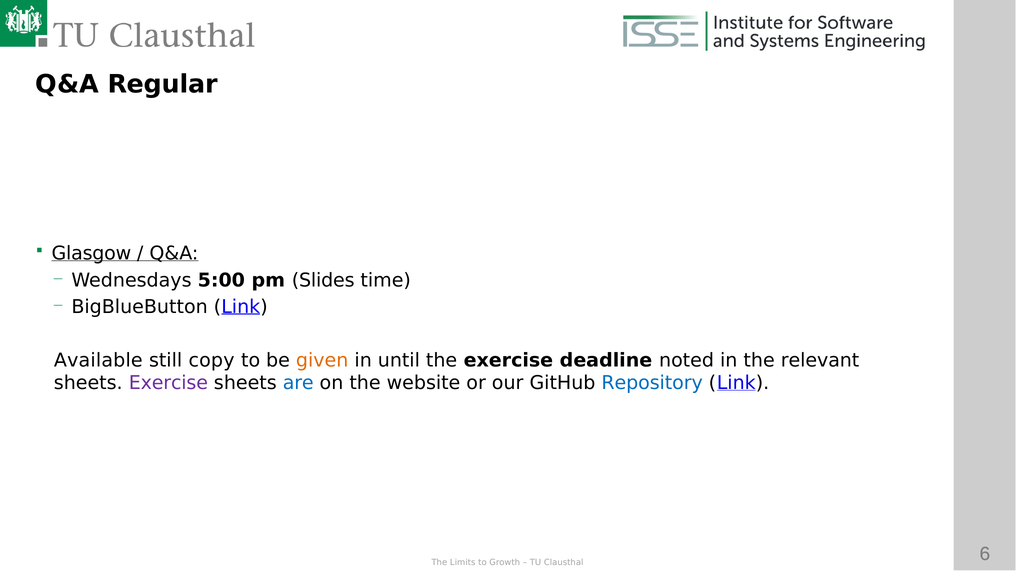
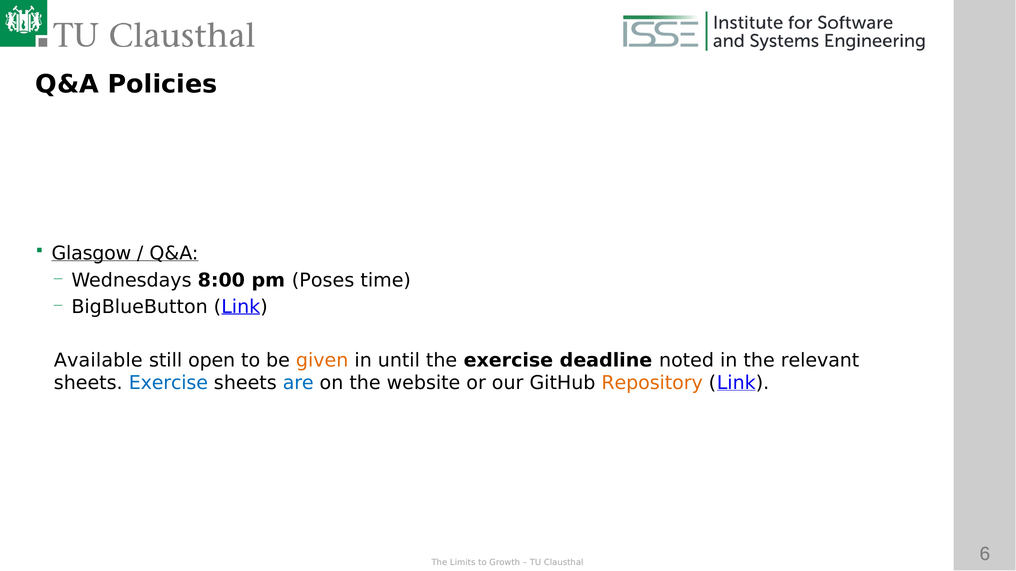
Regular: Regular -> Policies
5:00: 5:00 -> 8:00
Slides: Slides -> Poses
copy: copy -> open
Exercise at (168, 383) colour: purple -> blue
Repository colour: blue -> orange
